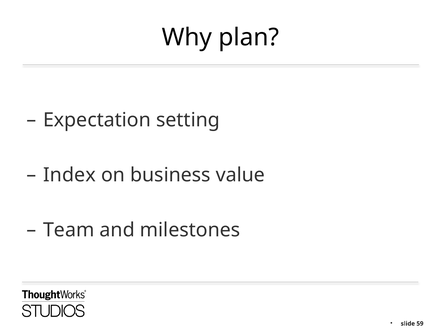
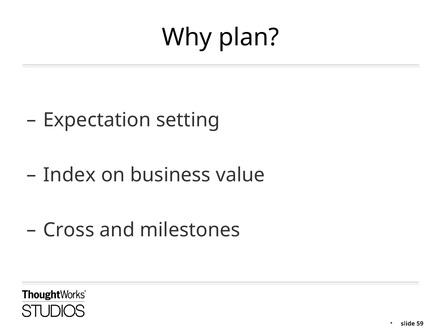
Team: Team -> Cross
